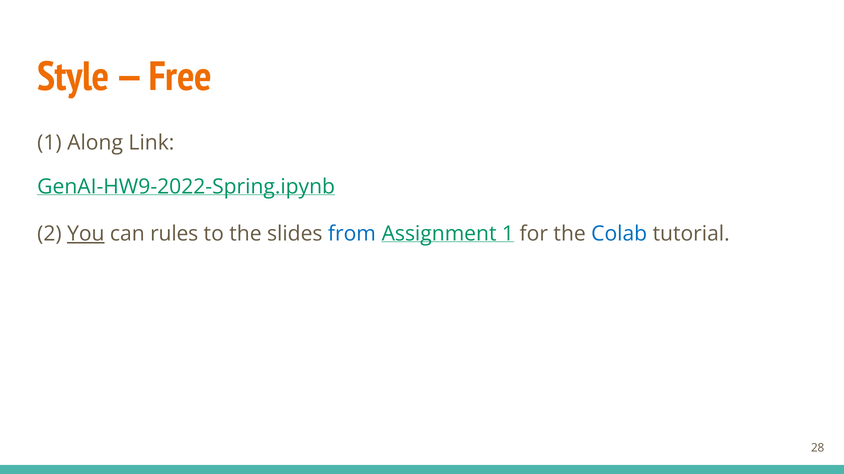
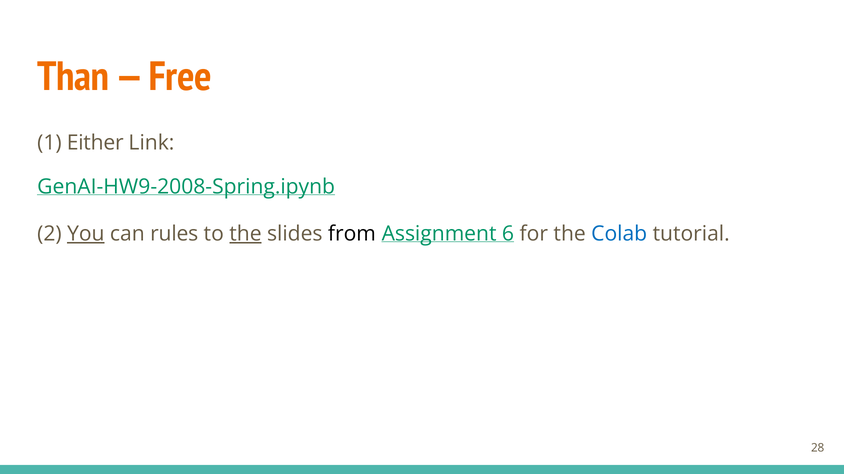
Style: Style -> Than
Along: Along -> Either
GenAI-HW9-2022-Spring.ipynb: GenAI-HW9-2022-Spring.ipynb -> GenAI-HW9-2008-Spring.ipynb
the at (245, 234) underline: none -> present
from colour: blue -> black
Assignment 1: 1 -> 6
